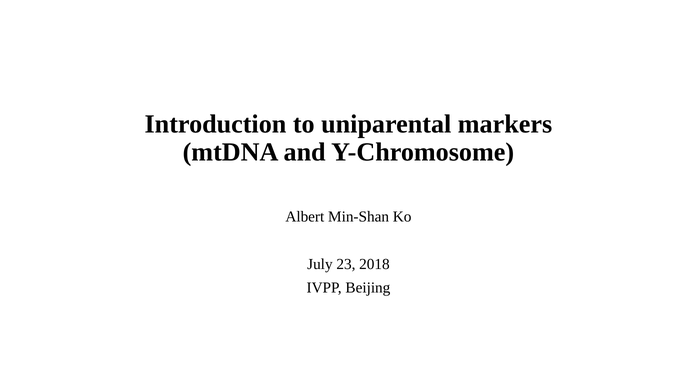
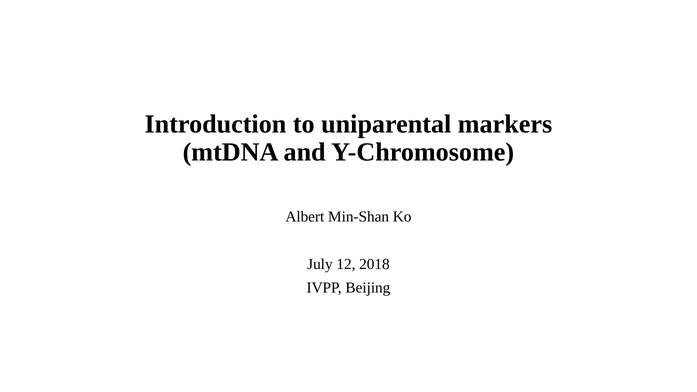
23: 23 -> 12
